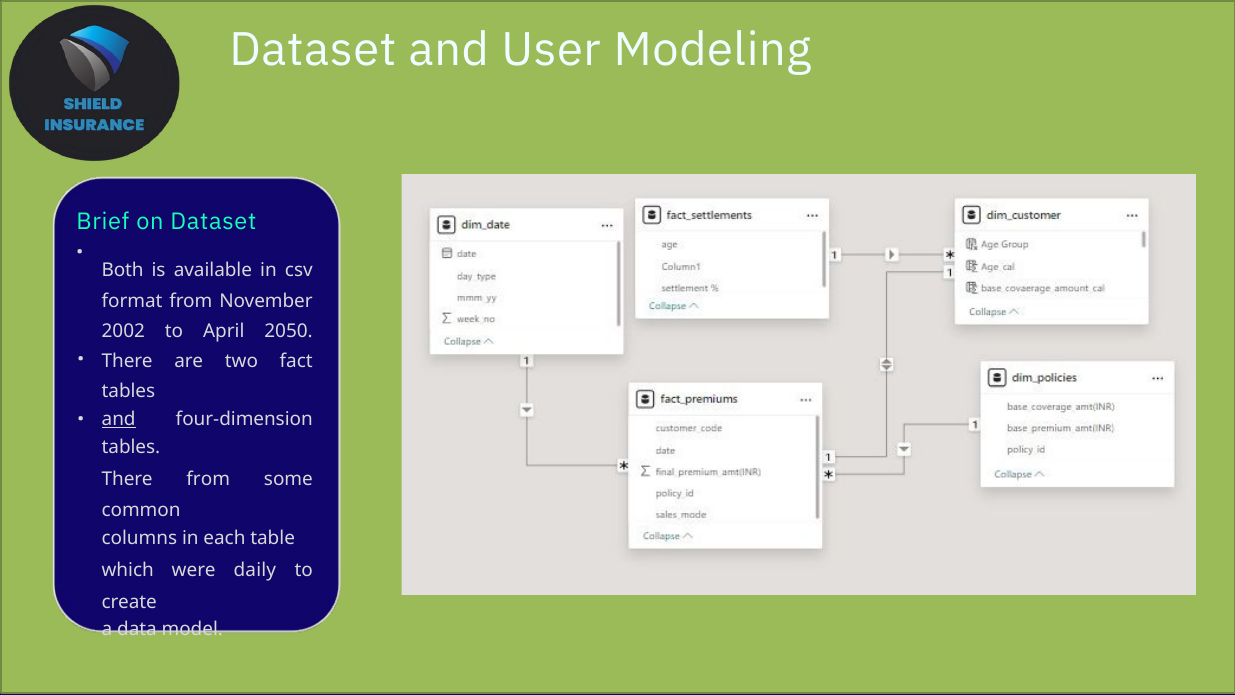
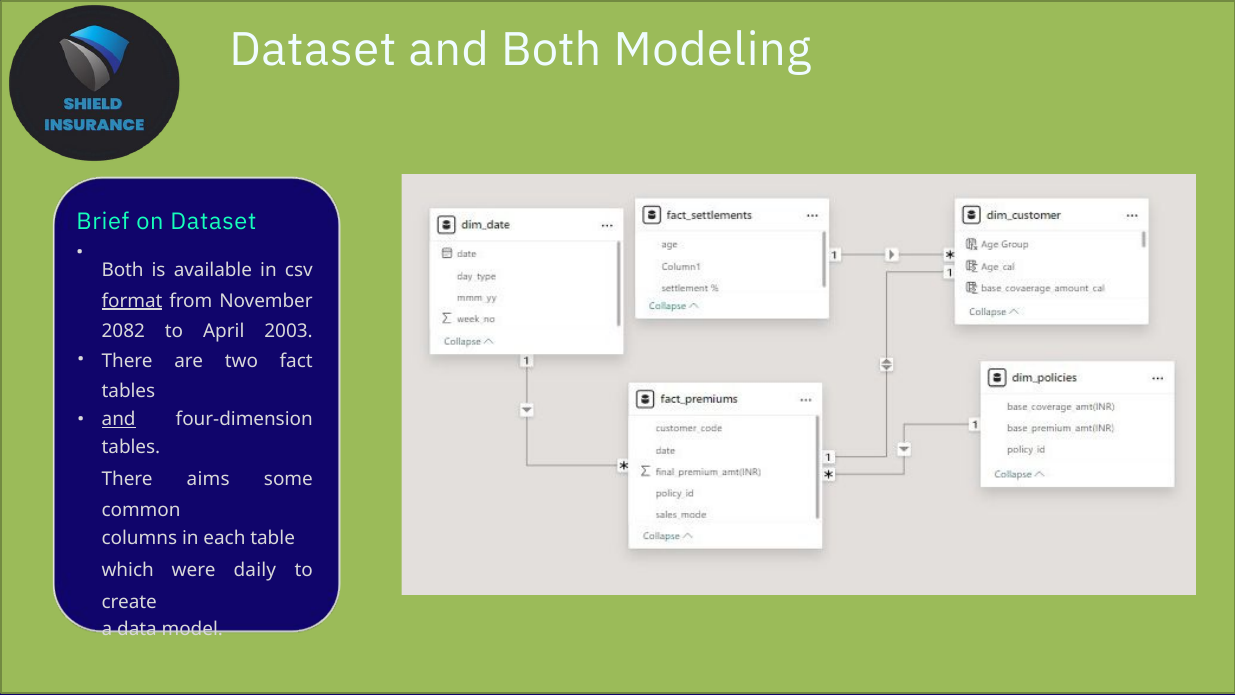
and User: User -> Both
format underline: none -> present
2002: 2002 -> 2082
2050: 2050 -> 2003
There from: from -> aims
